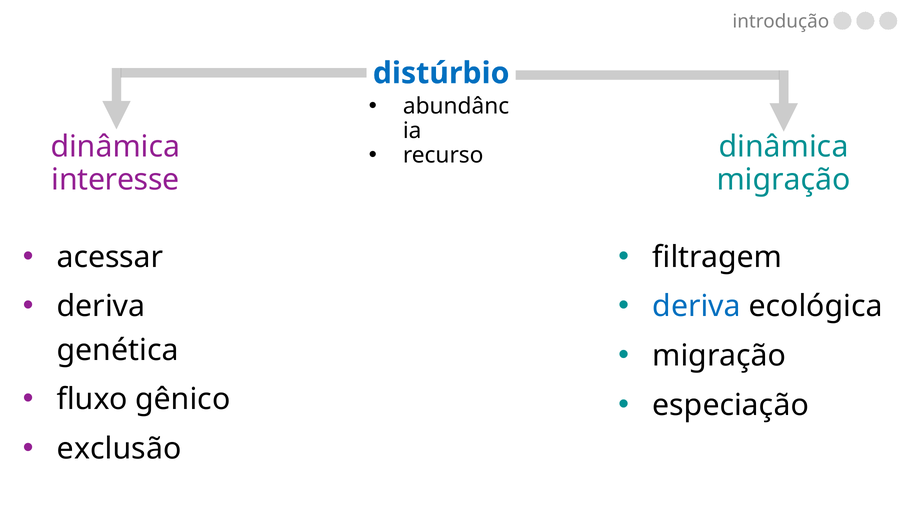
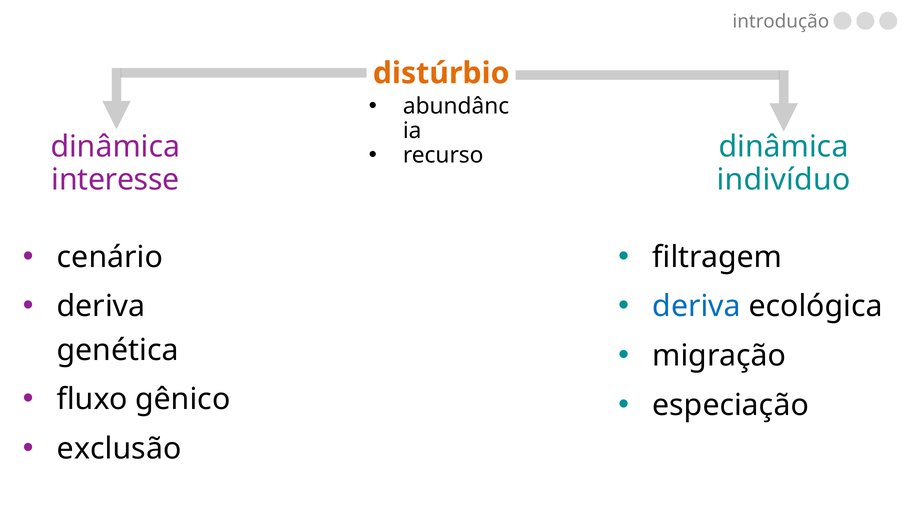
distúrbio colour: blue -> orange
migração at (784, 180): migração -> indivíduo
acessar: acessar -> cenário
